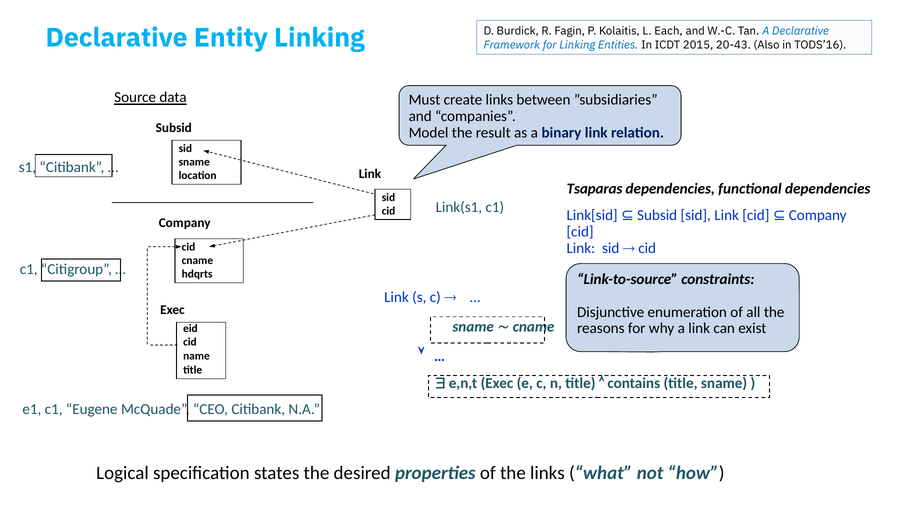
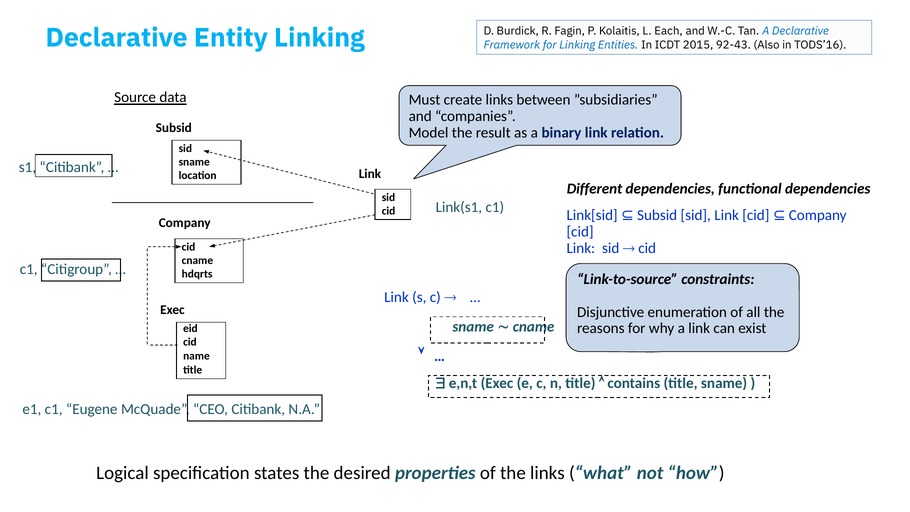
20-43: 20-43 -> 92-43
Tsaparas: Tsaparas -> Different
